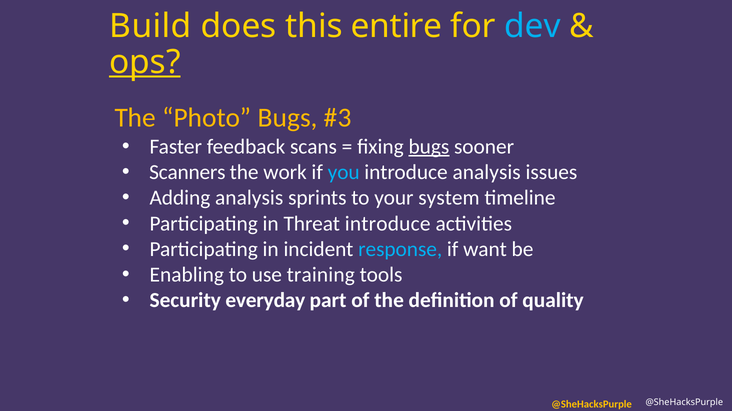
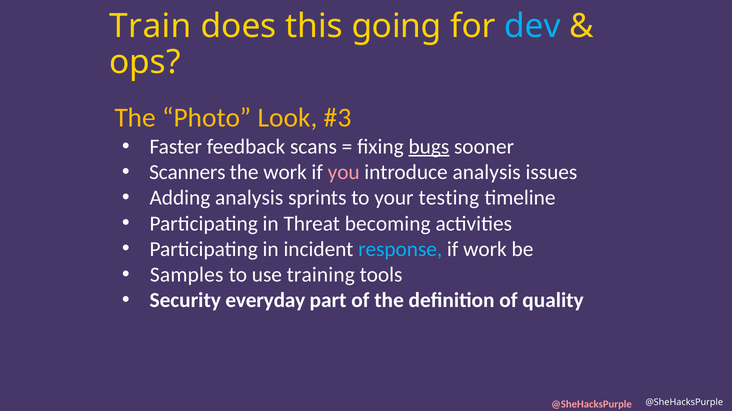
Build: Build -> Train
entire: entire -> going
ops underline: present -> none
Photo Bugs: Bugs -> Look
you colour: light blue -> pink
system: system -> testing
Threat introduce: introduce -> becoming
if want: want -> work
Enabling: Enabling -> Samples
@SheHacksPurple at (592, 405) colour: yellow -> pink
